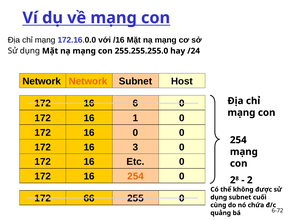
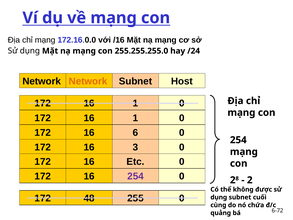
6 at (136, 103): 6 -> 1
16 0: 0 -> 6
254 at (136, 176) colour: orange -> purple
66: 66 -> 48
